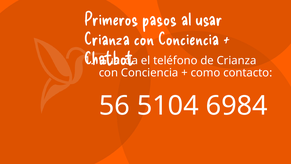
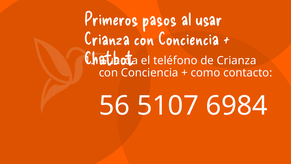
5104: 5104 -> 5107
